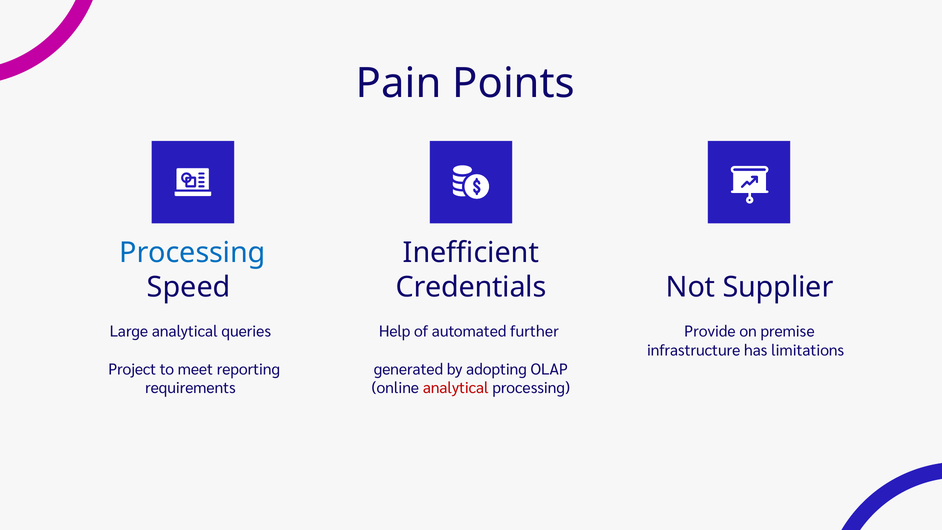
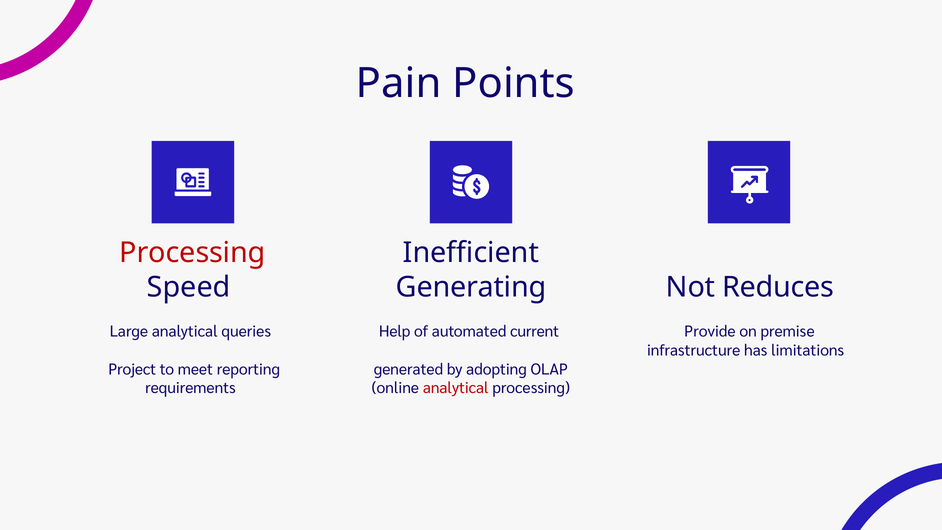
Processing at (192, 253) colour: blue -> red
Credentials: Credentials -> Generating
Supplier: Supplier -> Reduces
further: further -> current
